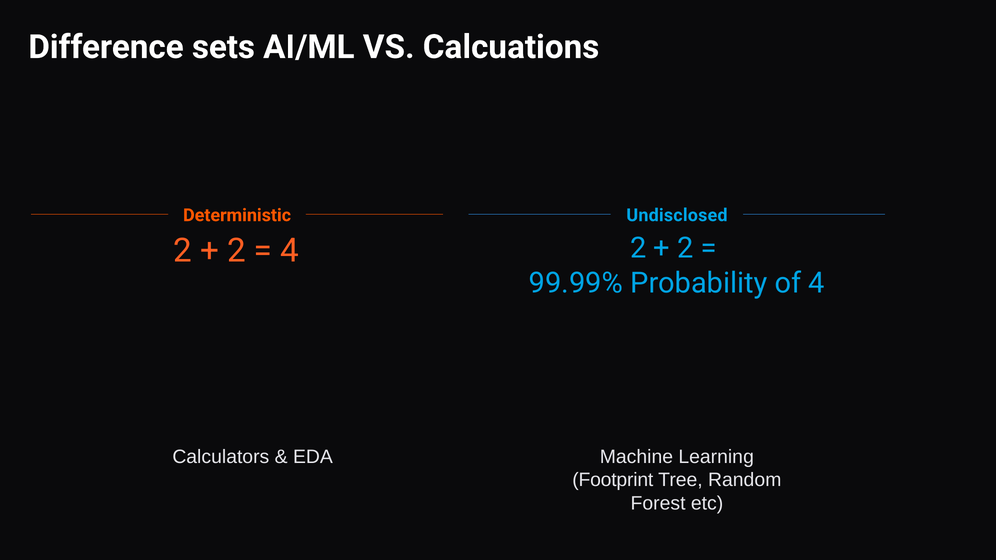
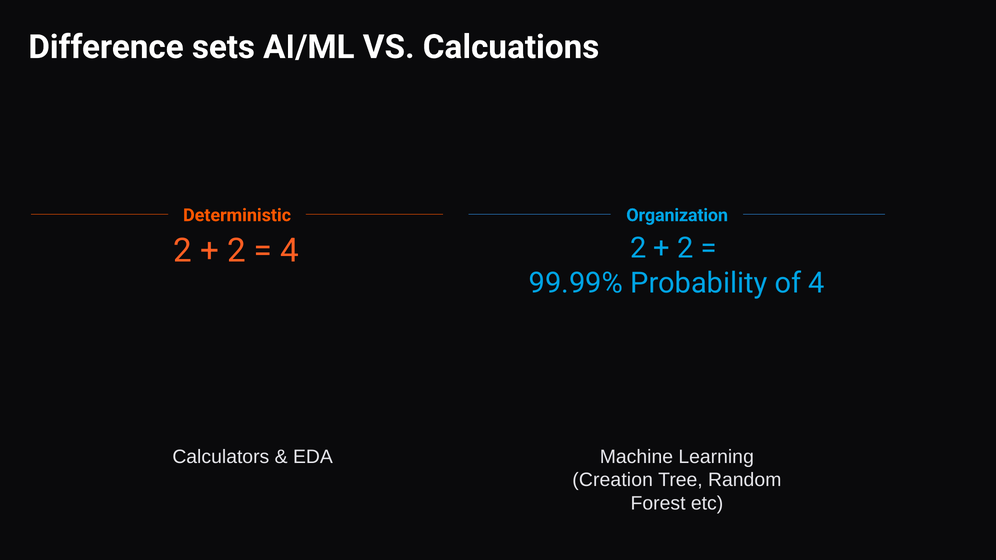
Undisclosed: Undisclosed -> Organization
Footprint: Footprint -> Creation
